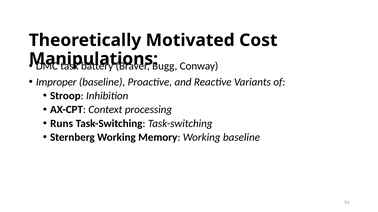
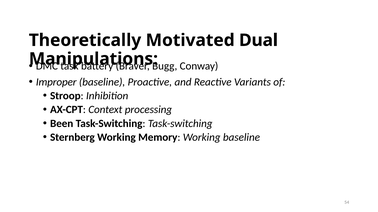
Cost: Cost -> Dual
Runs: Runs -> Been
